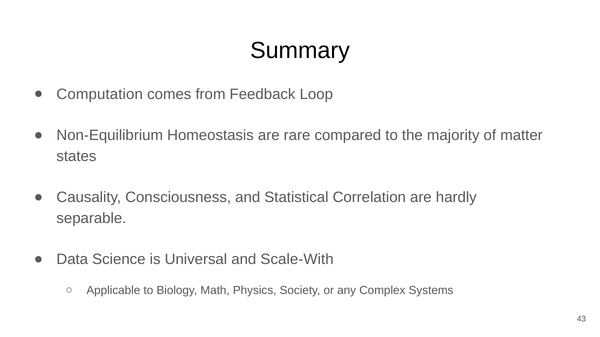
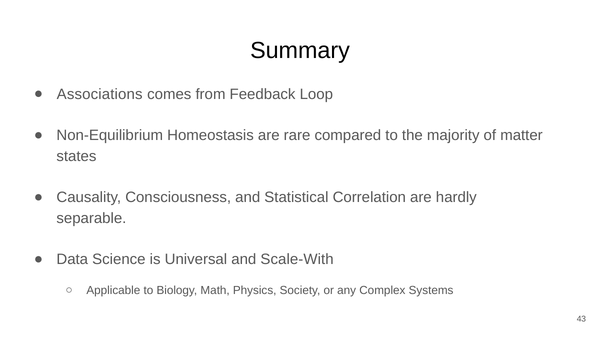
Computation: Computation -> Associations
